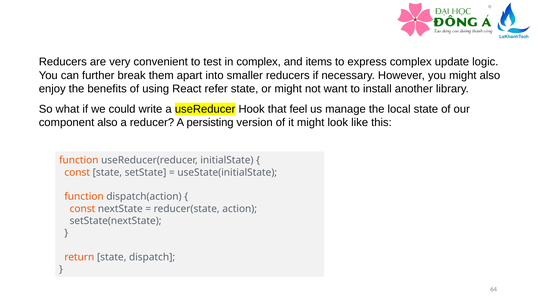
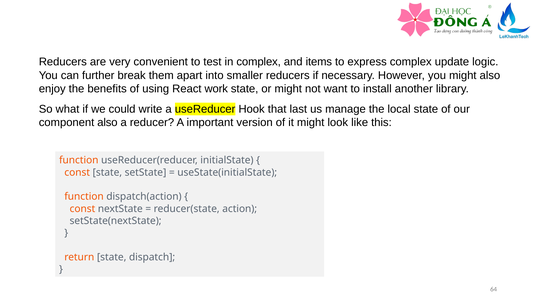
refer: refer -> work
feel: feel -> last
persisting: persisting -> important
